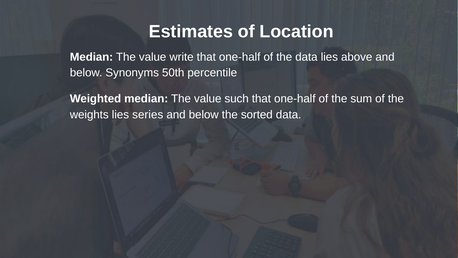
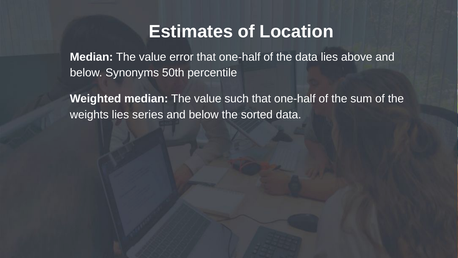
write: write -> error
